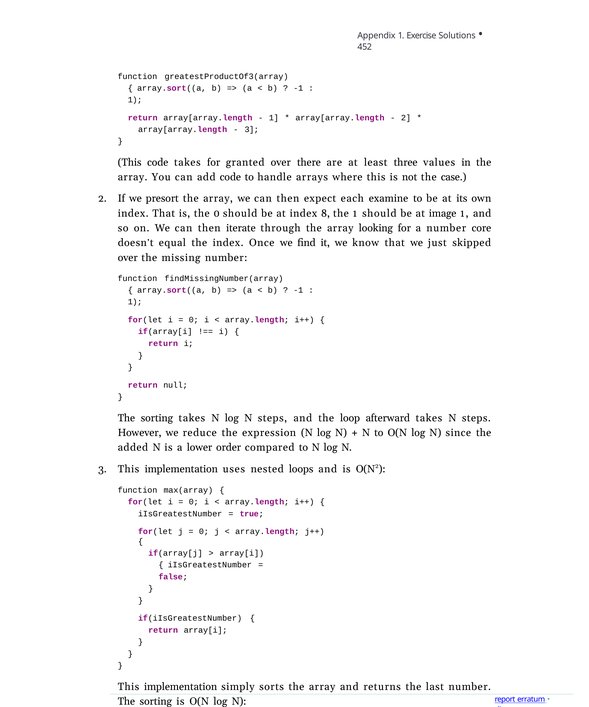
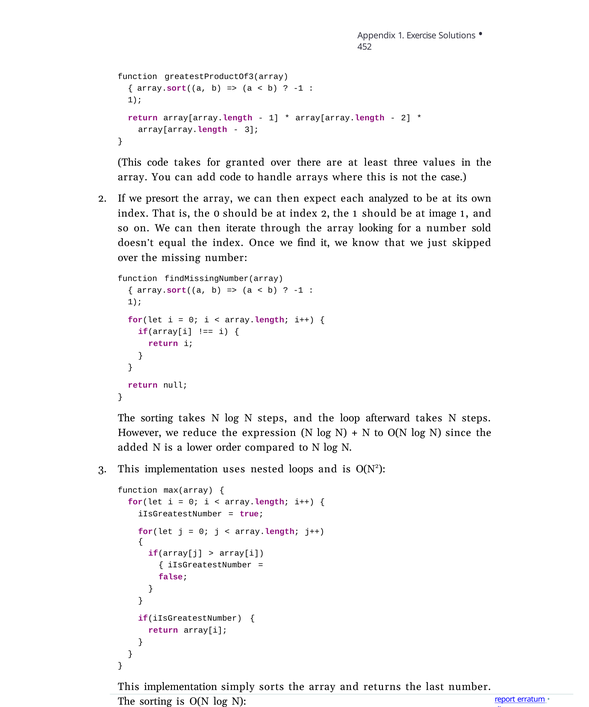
examine: examine -> analyzed
index 8: 8 -> 2
core: core -> sold
